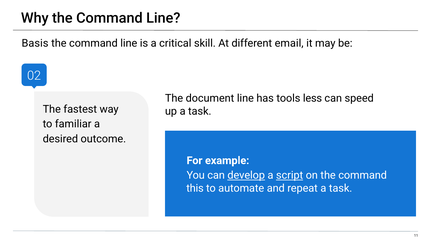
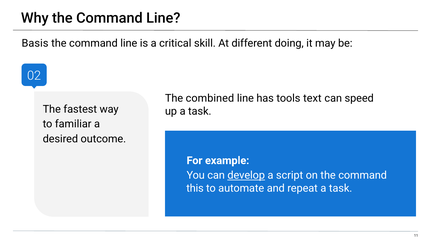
email: email -> doing
document: document -> combined
less: less -> text
script underline: present -> none
